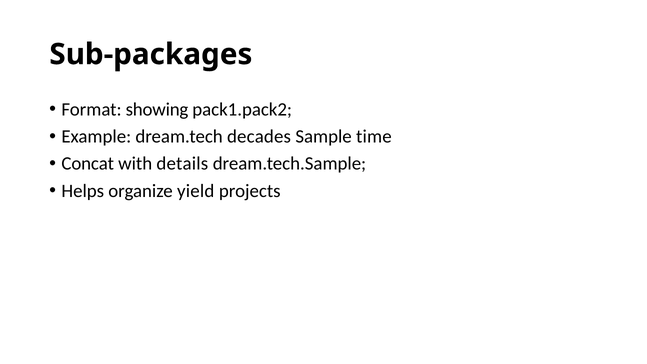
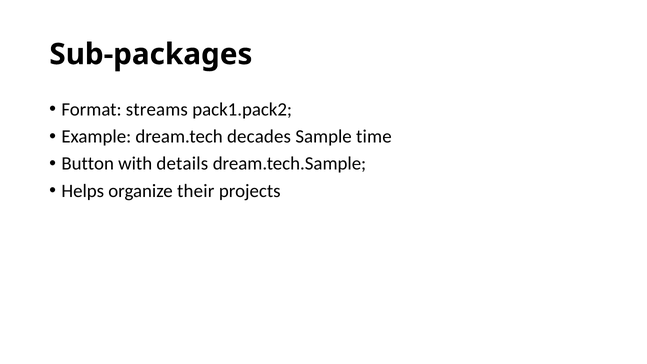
showing: showing -> streams
Concat: Concat -> Button
yield: yield -> their
